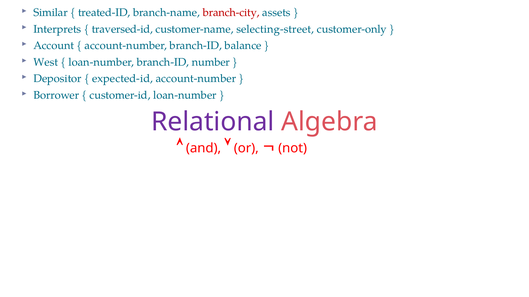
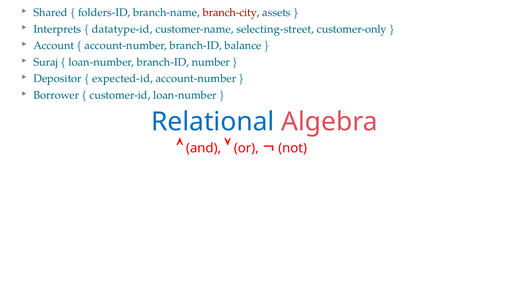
Similar: Similar -> Shared
treated-ID: treated-ID -> folders-ID
traversed-id: traversed-id -> datatype-id
West: West -> Suraj
Relational colour: purple -> blue
